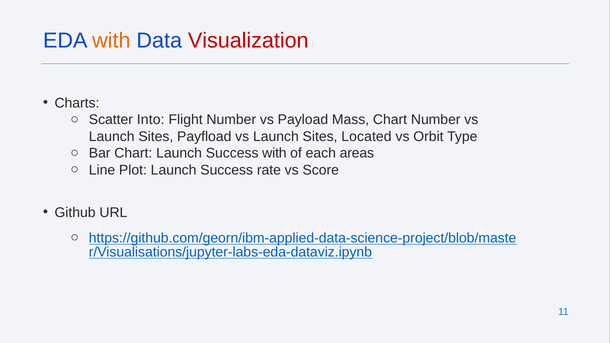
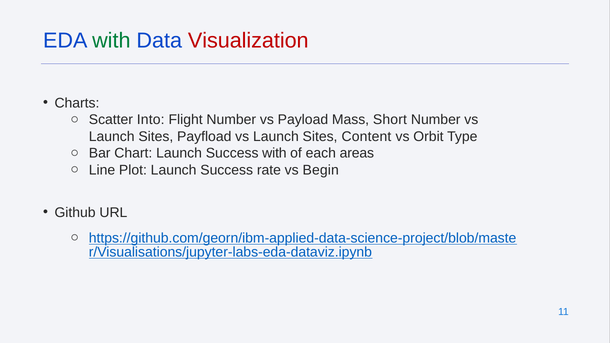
with at (111, 41) colour: orange -> green
Mass Chart: Chart -> Short
Located: Located -> Content
Score: Score -> Begin
